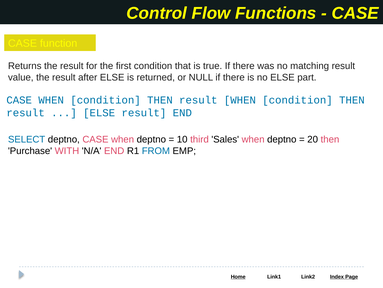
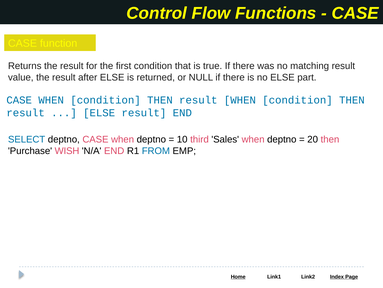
WITH: WITH -> WISH
